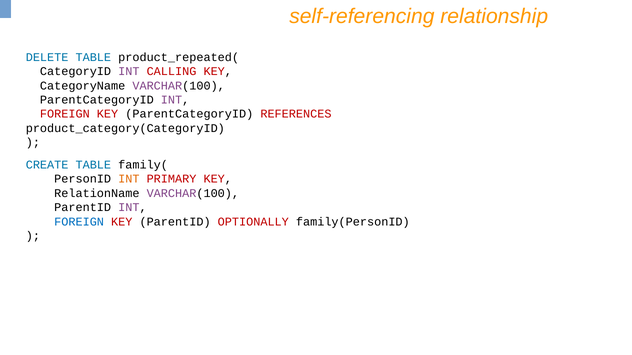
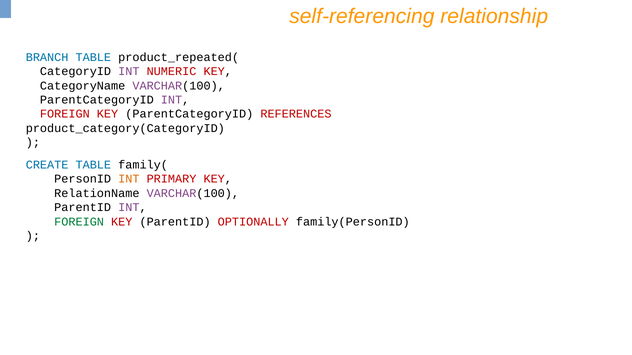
DELETE: DELETE -> BRANCH
CALLING: CALLING -> NUMERIC
FOREIGN at (79, 222) colour: blue -> green
